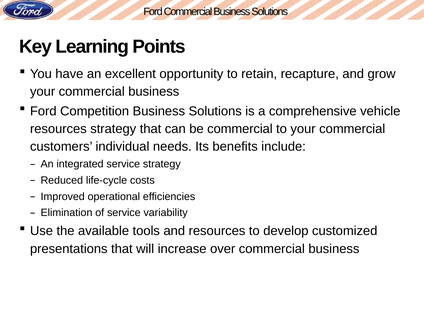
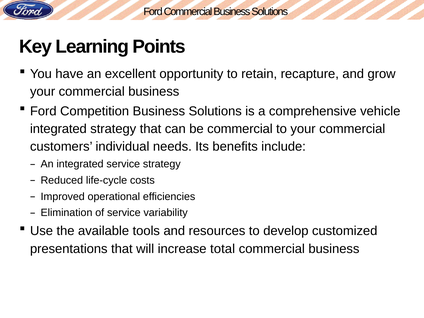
resources at (58, 129): resources -> integrated
over: over -> total
